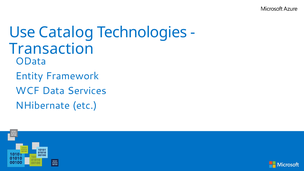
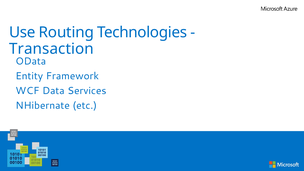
Catalog: Catalog -> Routing
